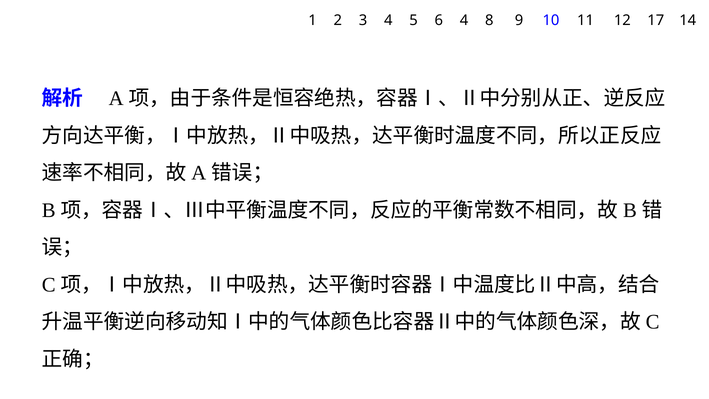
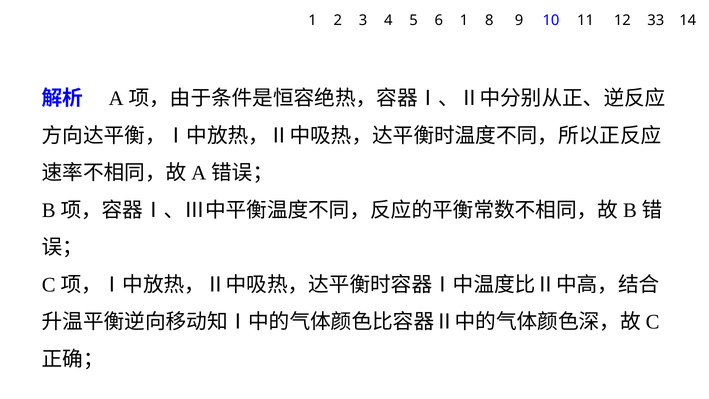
6 4: 4 -> 1
17: 17 -> 33
